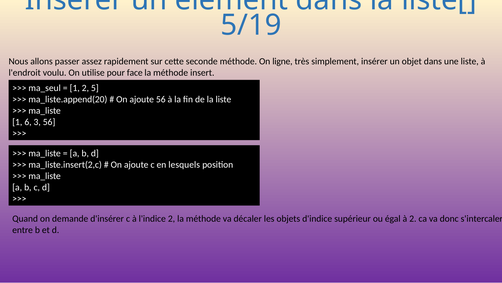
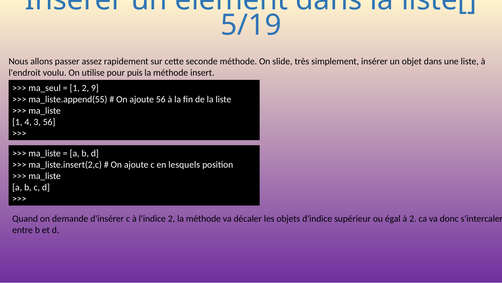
ligne: ligne -> slide
face: face -> puis
5: 5 -> 9
ma_liste.append(20: ma_liste.append(20 -> ma_liste.append(55
6: 6 -> 4
